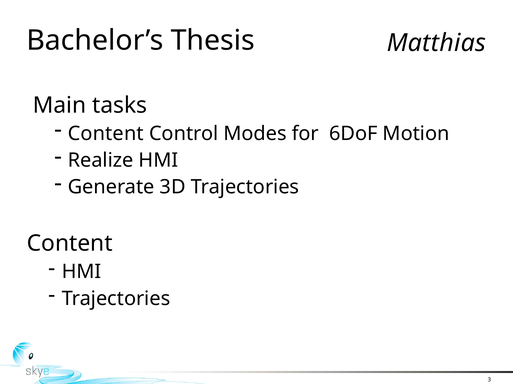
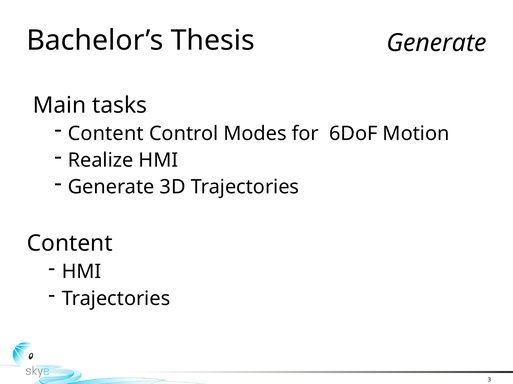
Matthias at (436, 43): Matthias -> Generate
